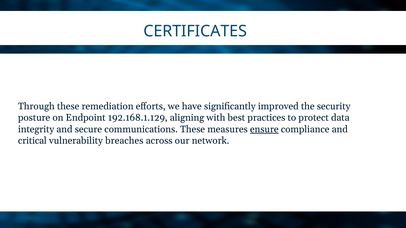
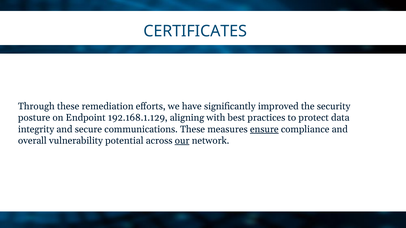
critical: critical -> overall
breaches: breaches -> potential
our underline: none -> present
